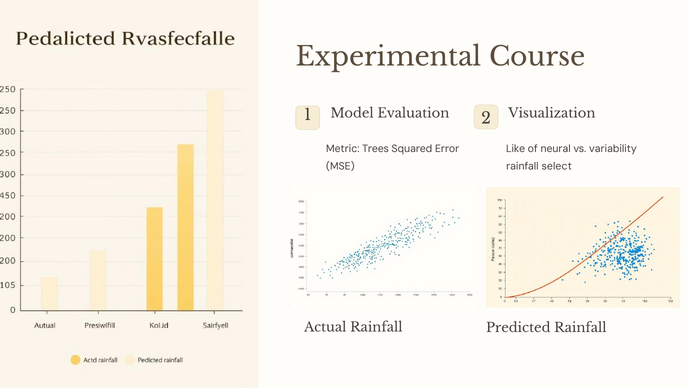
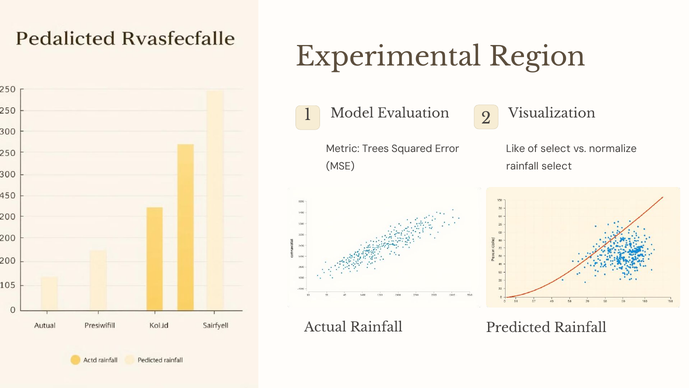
Course: Course -> Region
of neural: neural -> select
variability: variability -> normalize
